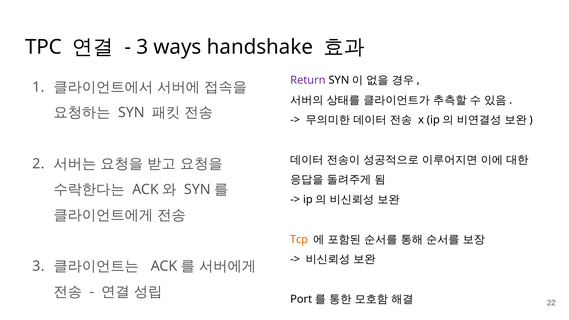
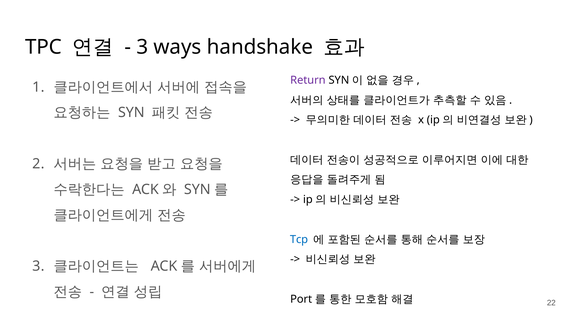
Tcp colour: orange -> blue
